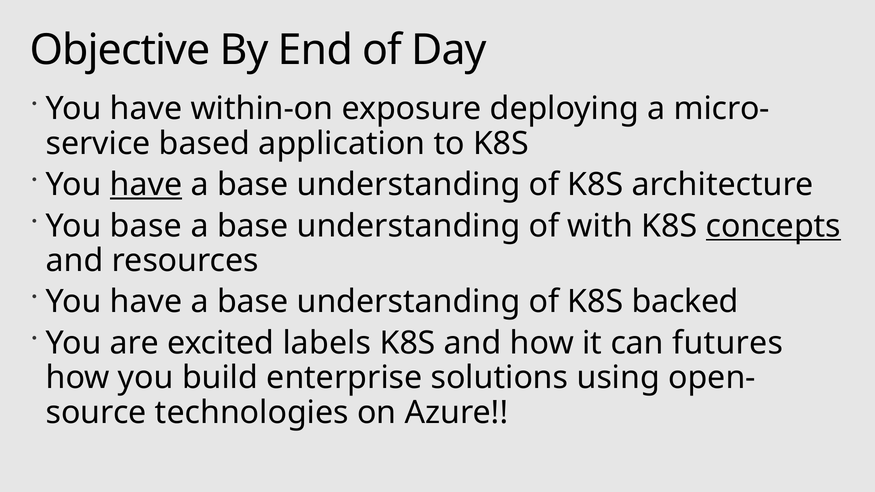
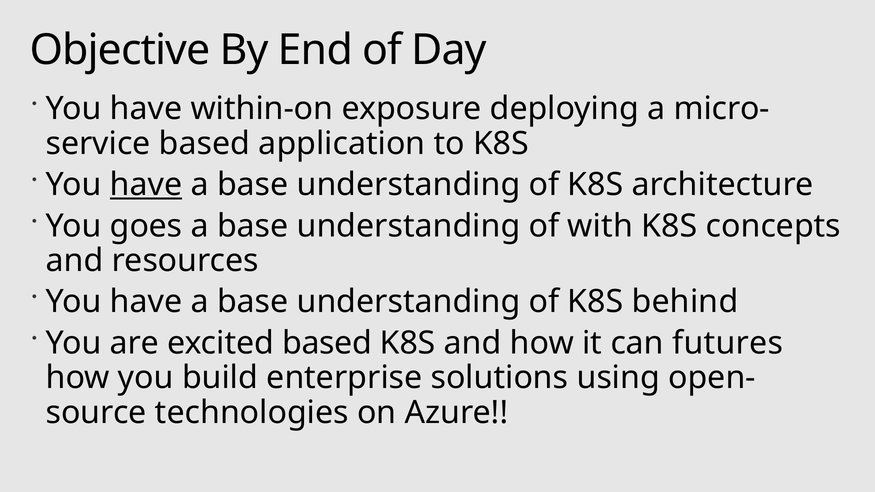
You base: base -> goes
concepts underline: present -> none
backed: backed -> behind
excited labels: labels -> based
